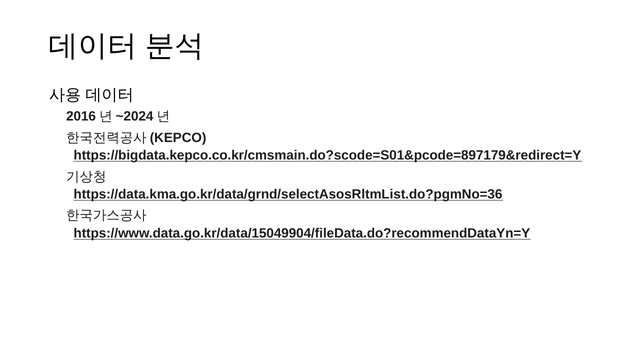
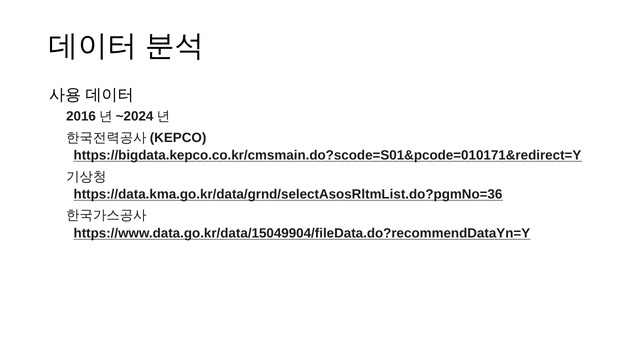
https://bigdata.kepco.co.kr/cmsmain.do?scode=S01&pcode=897179&redirect=Y: https://bigdata.kepco.co.kr/cmsmain.do?scode=S01&pcode=897179&redirect=Y -> https://bigdata.kepco.co.kr/cmsmain.do?scode=S01&pcode=010171&redirect=Y
